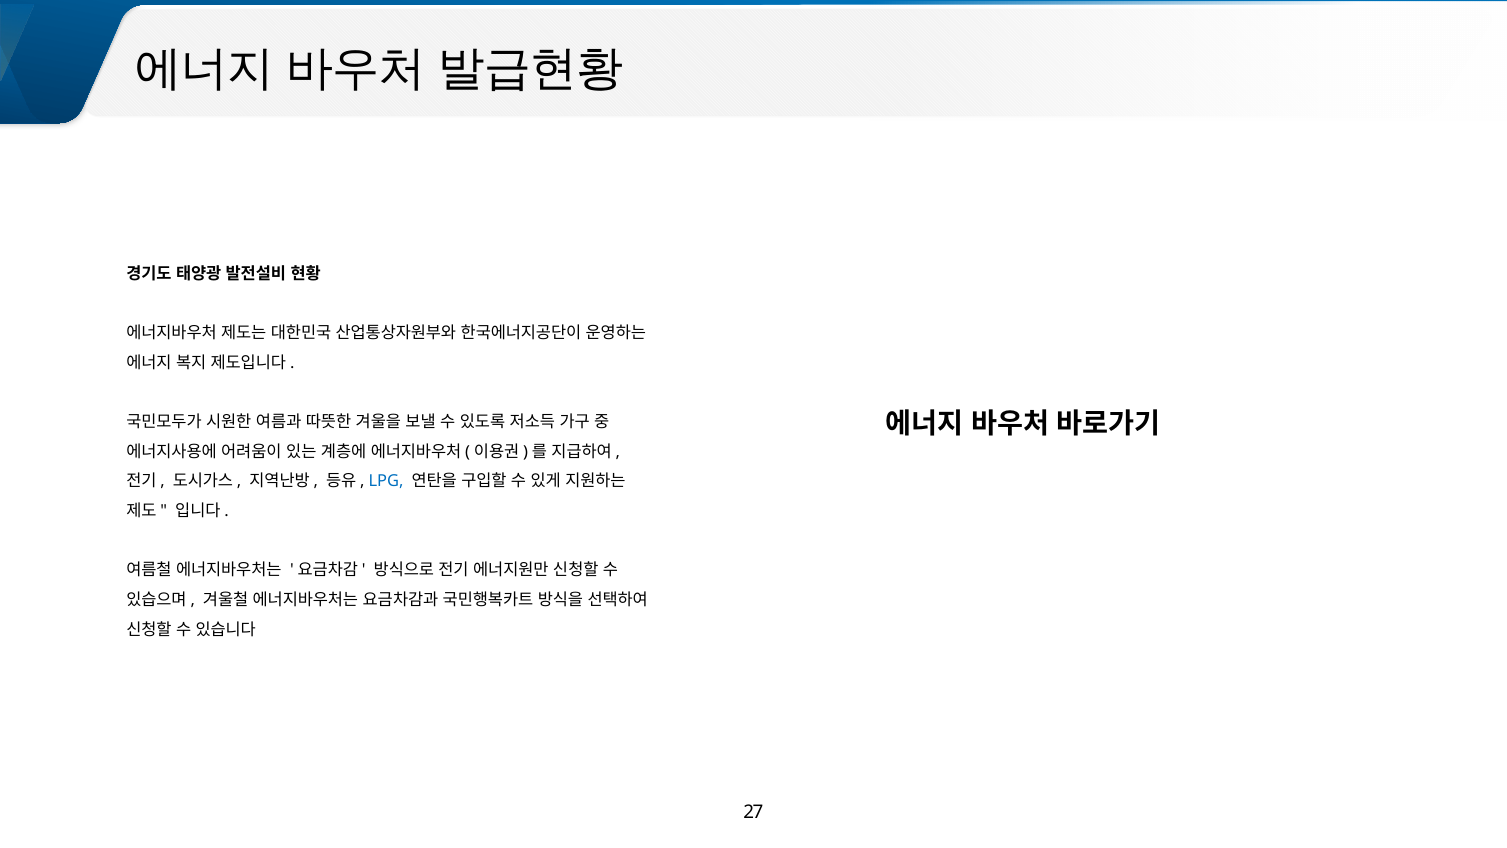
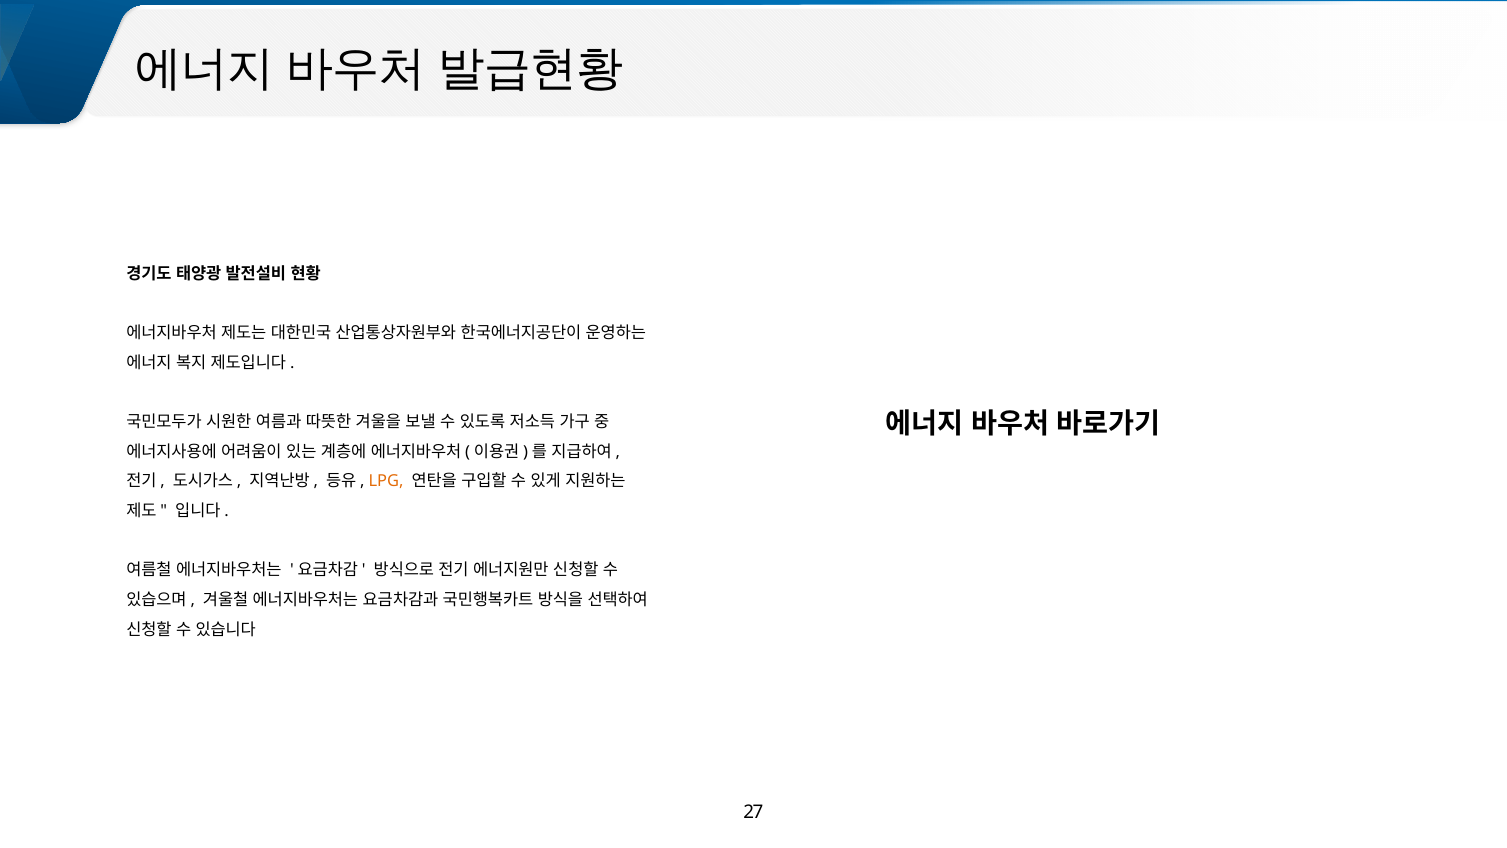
LPG colour: blue -> orange
